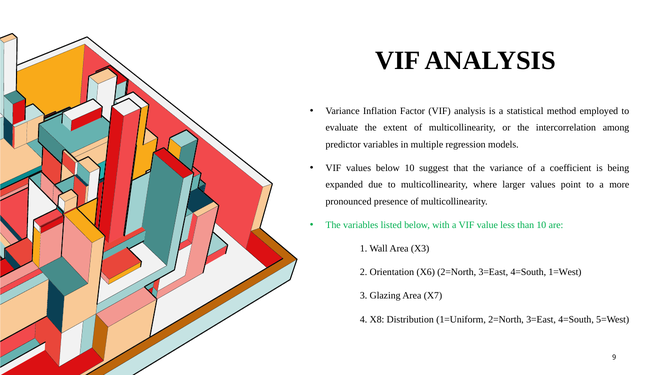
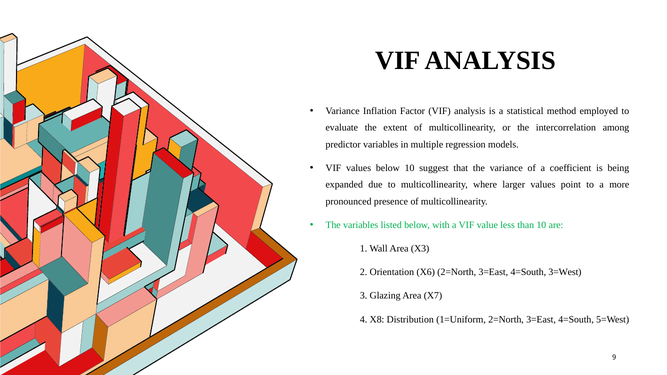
1=West: 1=West -> 3=West
